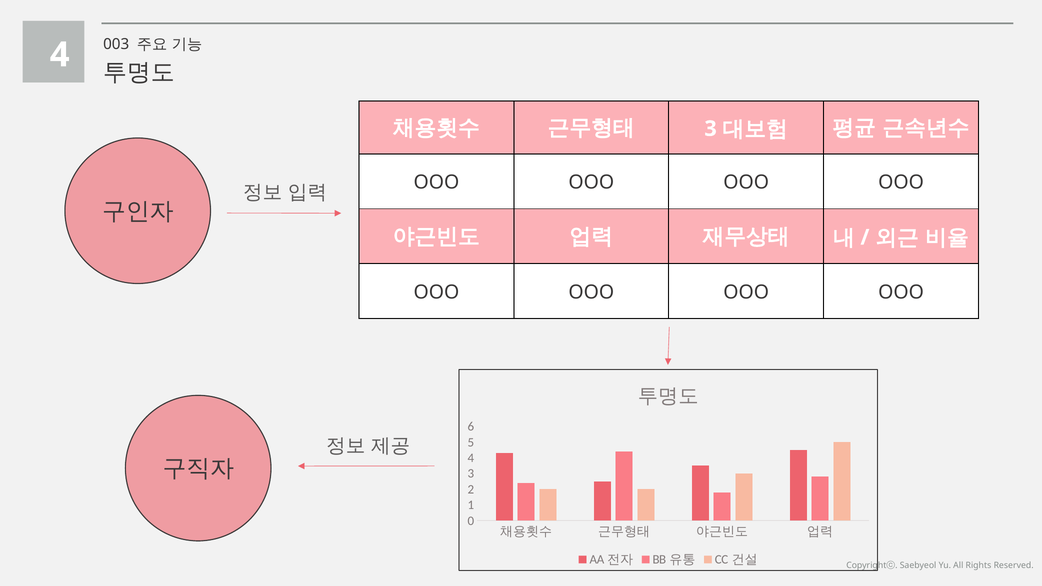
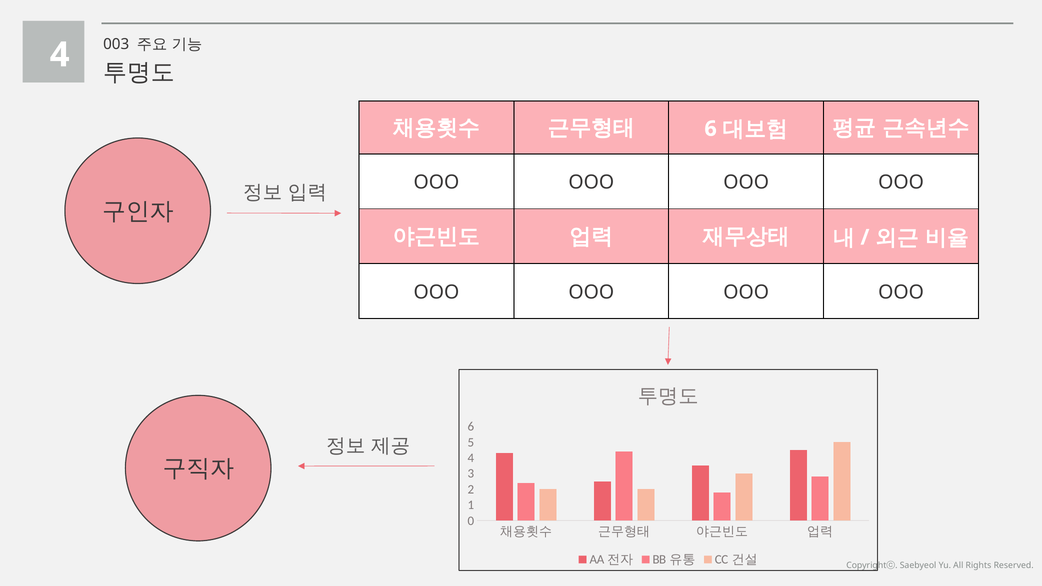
3 at (711, 129): 3 -> 6
